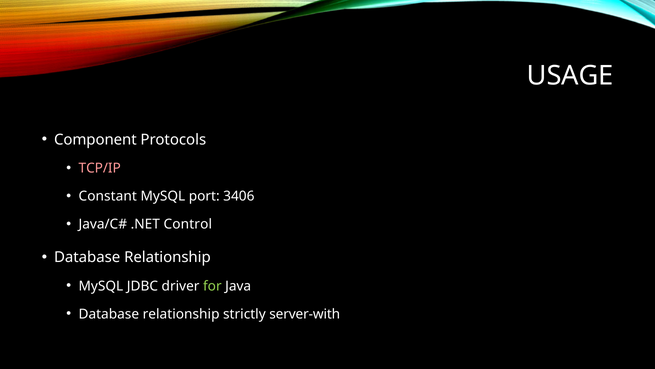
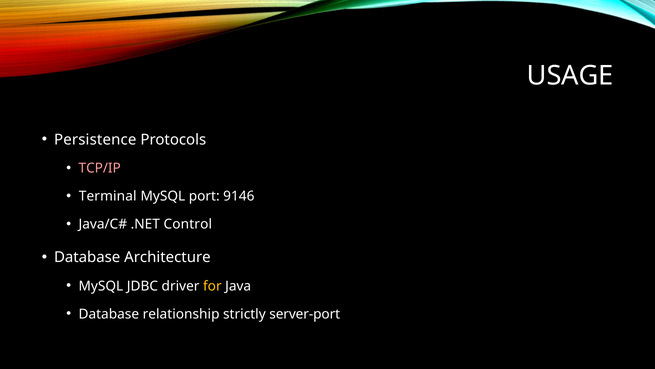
Component: Component -> Persistence
Constant: Constant -> Terminal
3406: 3406 -> 9146
Relationship at (167, 257): Relationship -> Architecture
for colour: light green -> yellow
server-with: server-with -> server-port
